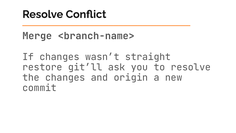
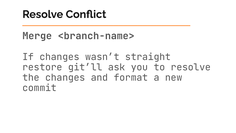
origin: origin -> format
